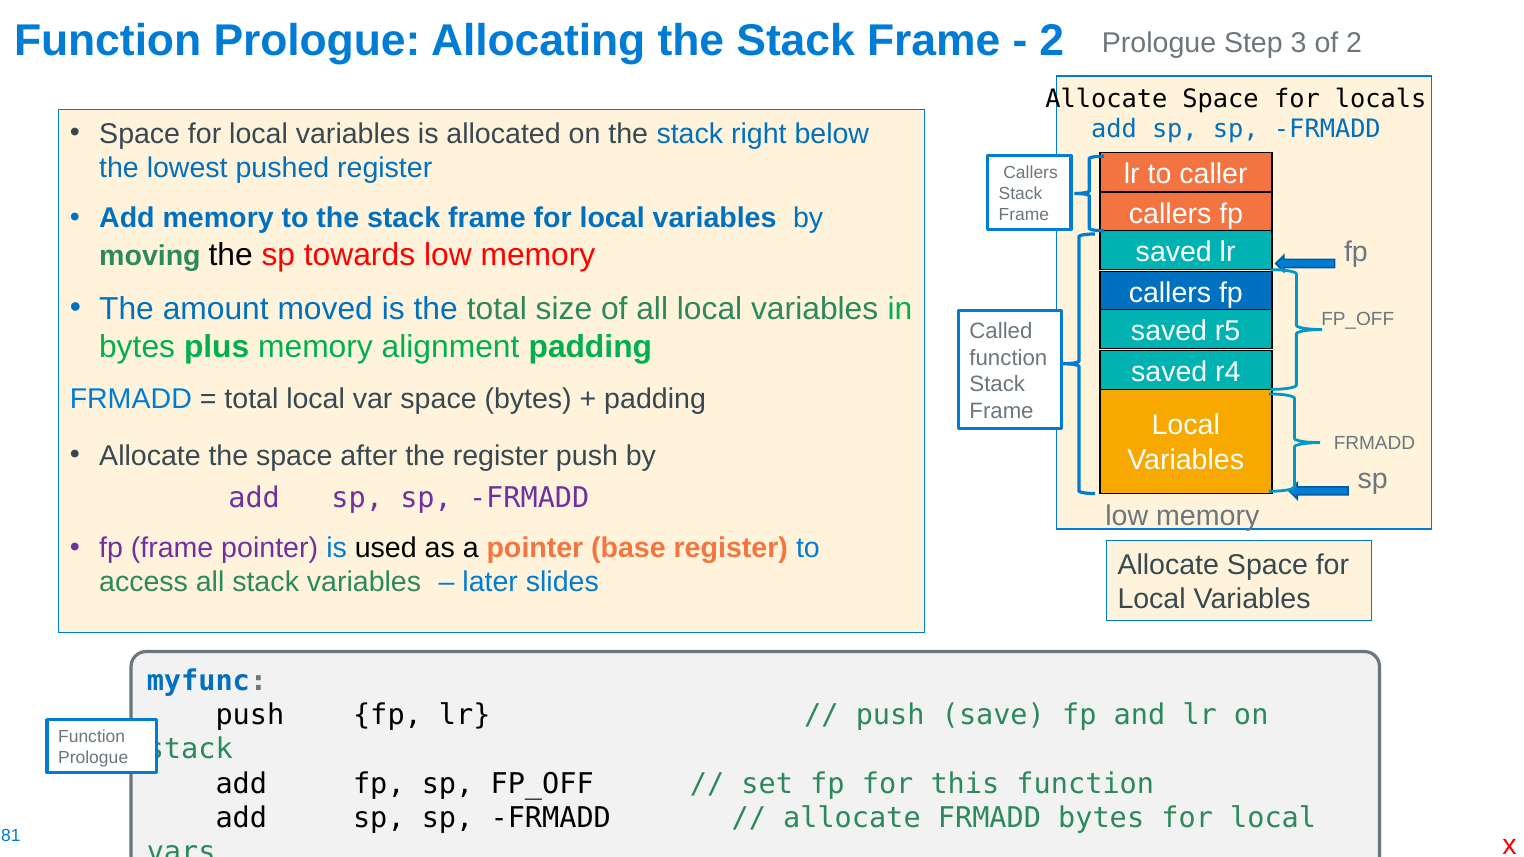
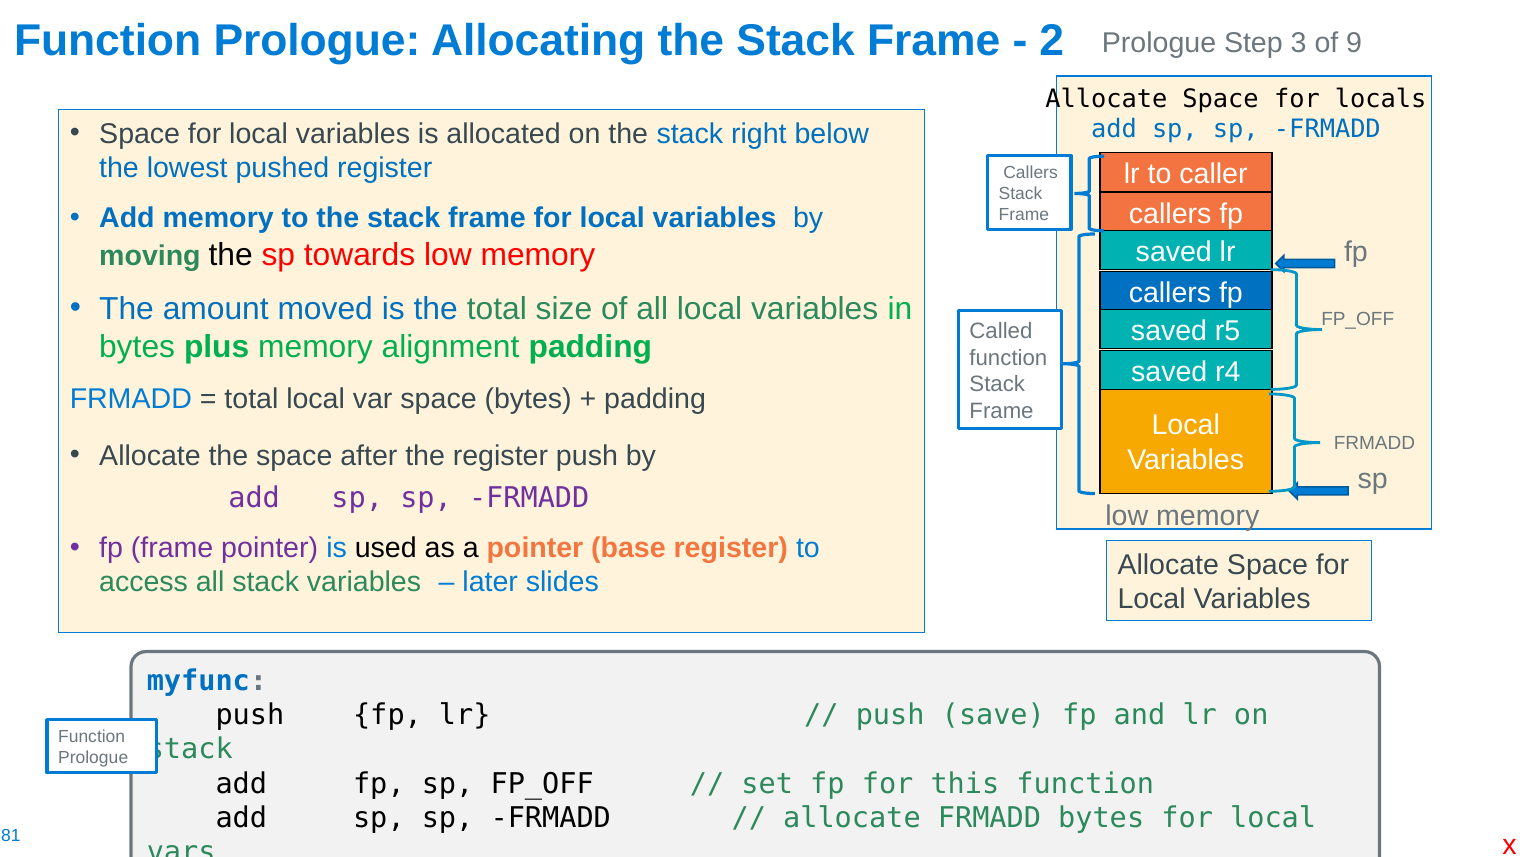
of 2: 2 -> 9
